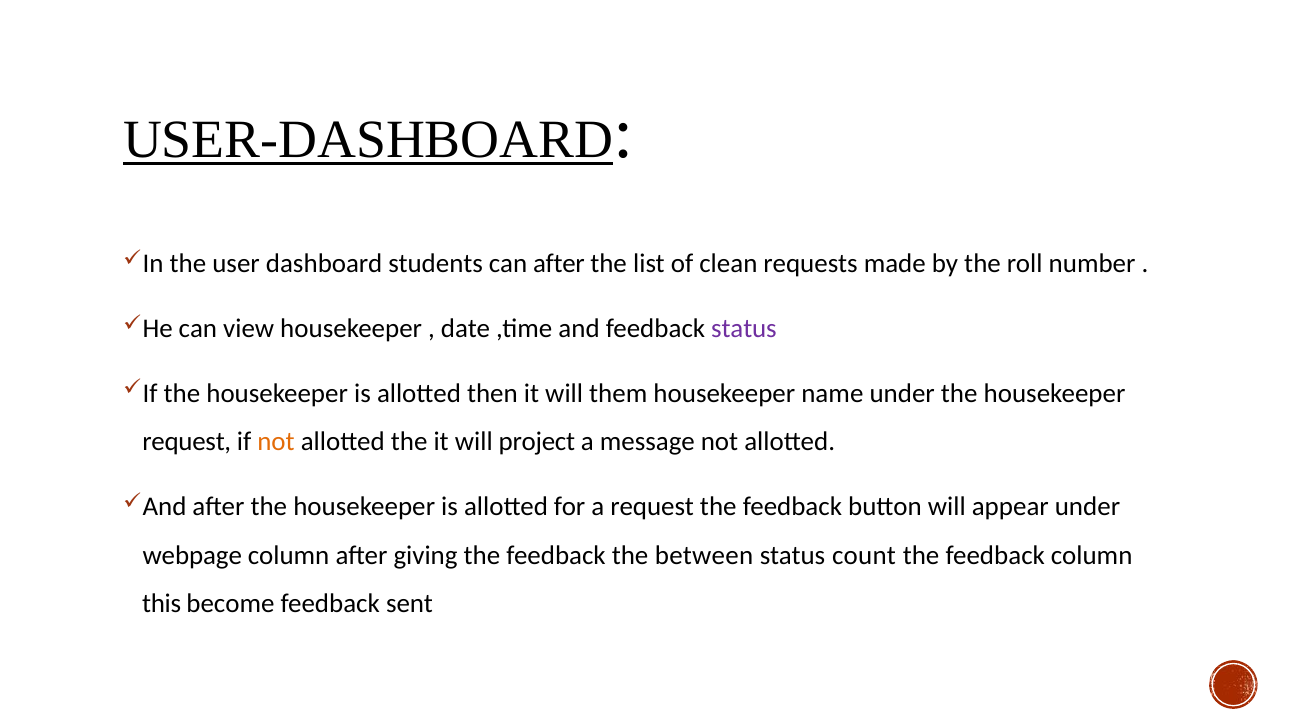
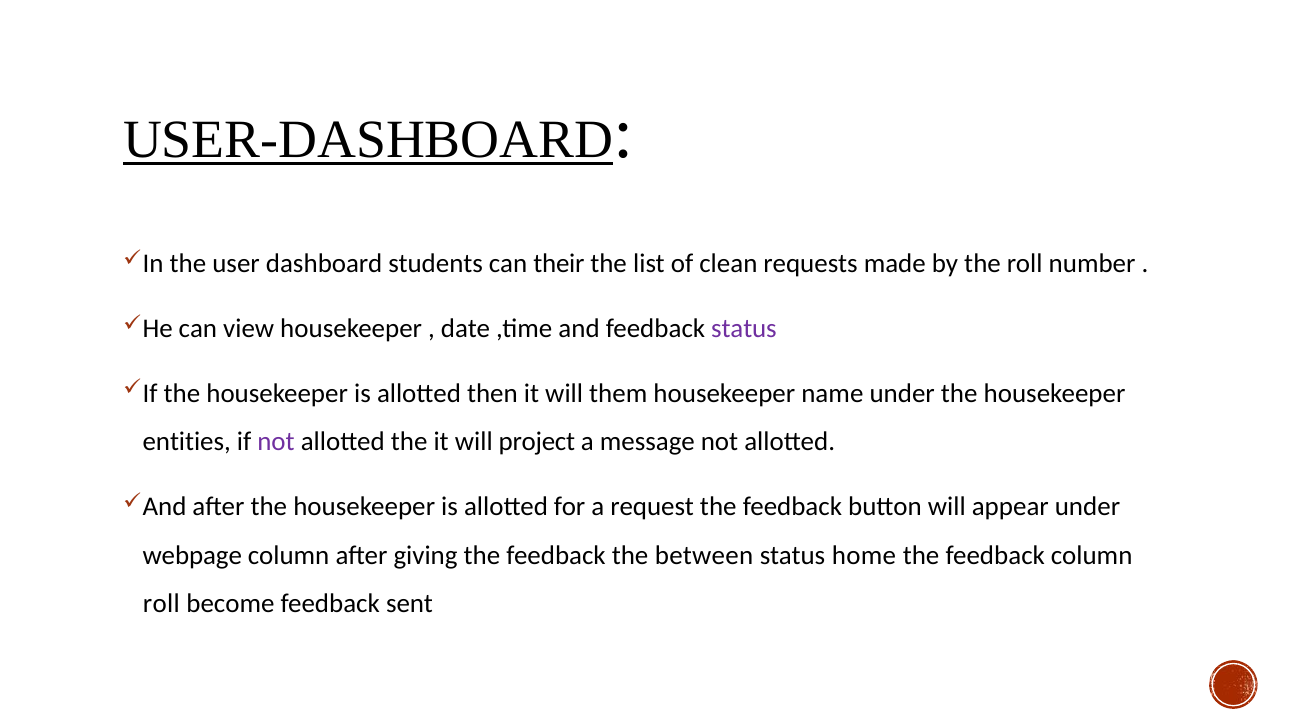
can after: after -> their
request at (187, 442): request -> entities
not at (276, 442) colour: orange -> purple
count: count -> home
this at (162, 604): this -> roll
